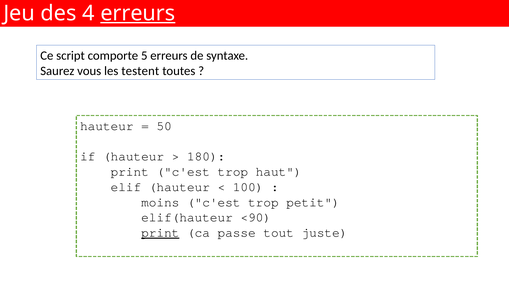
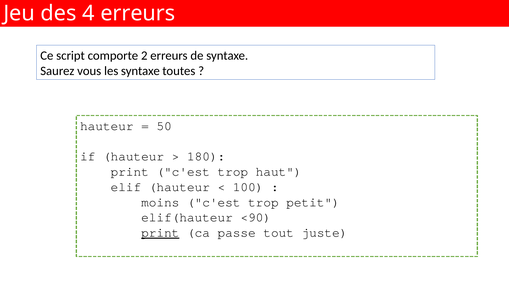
erreurs at (138, 13) underline: present -> none
5: 5 -> 2
les testent: testent -> syntaxe
